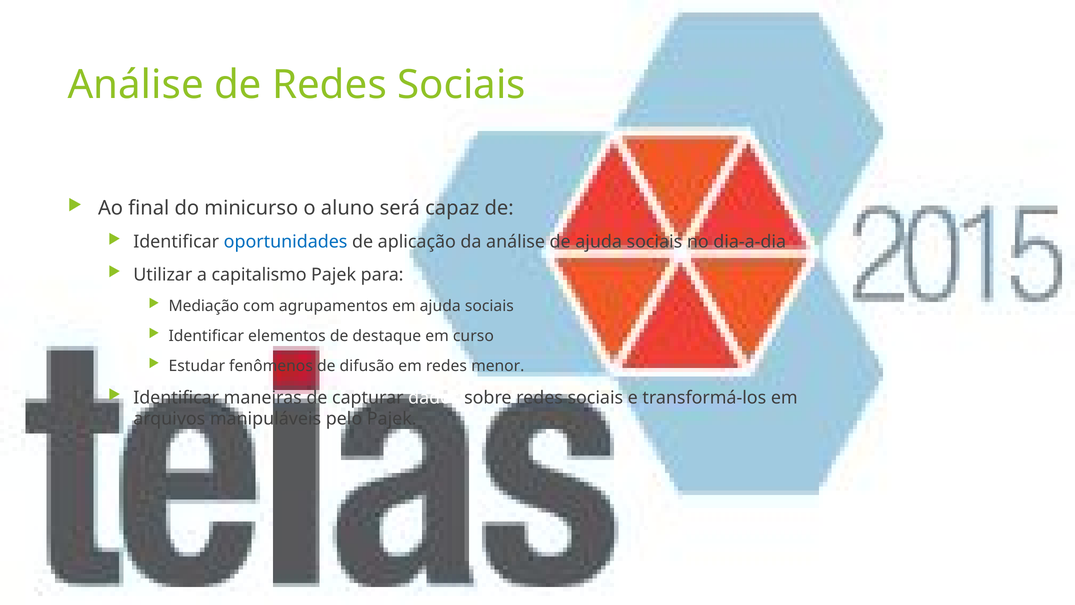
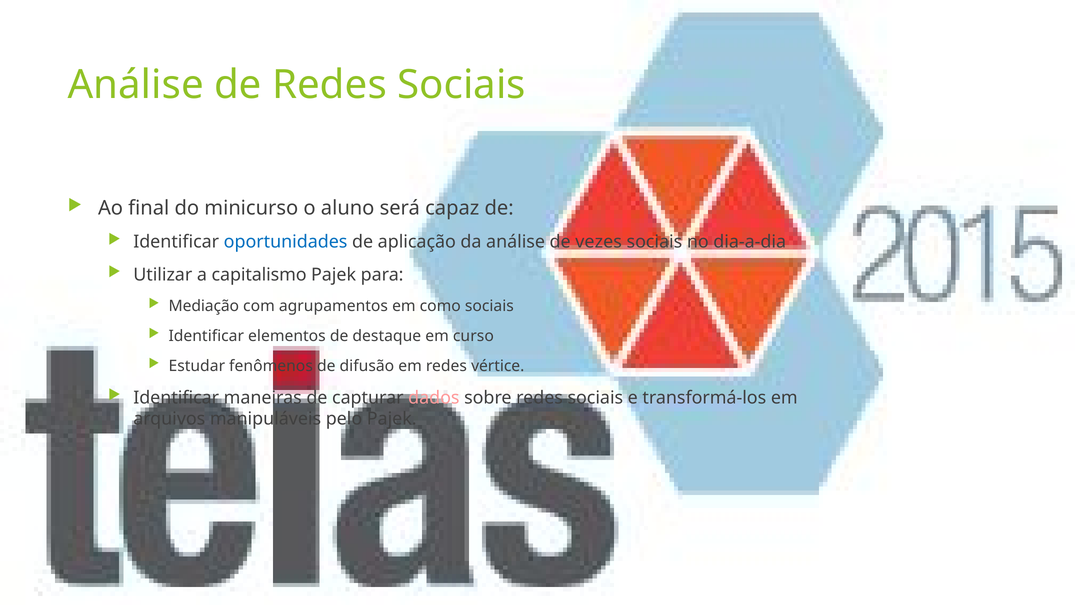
de ajuda: ajuda -> vezes
em ajuda: ajuda -> como
menor: menor -> vértice
dados colour: white -> pink
